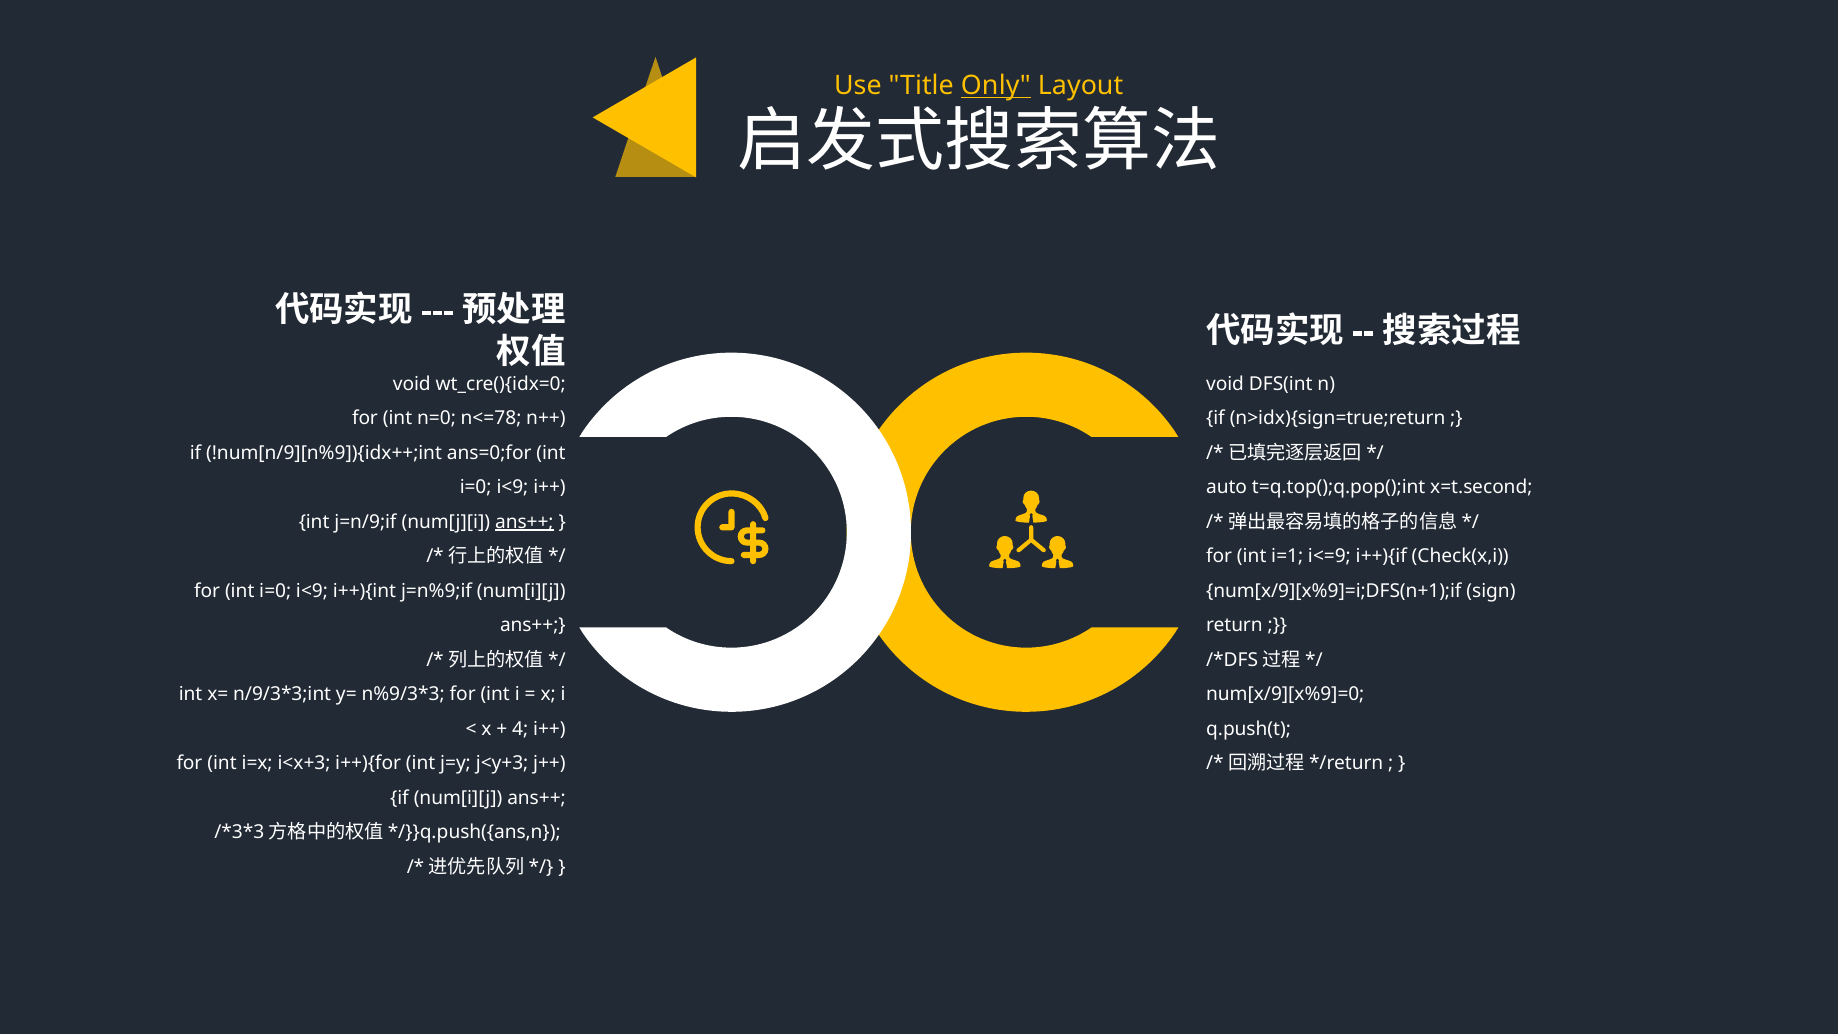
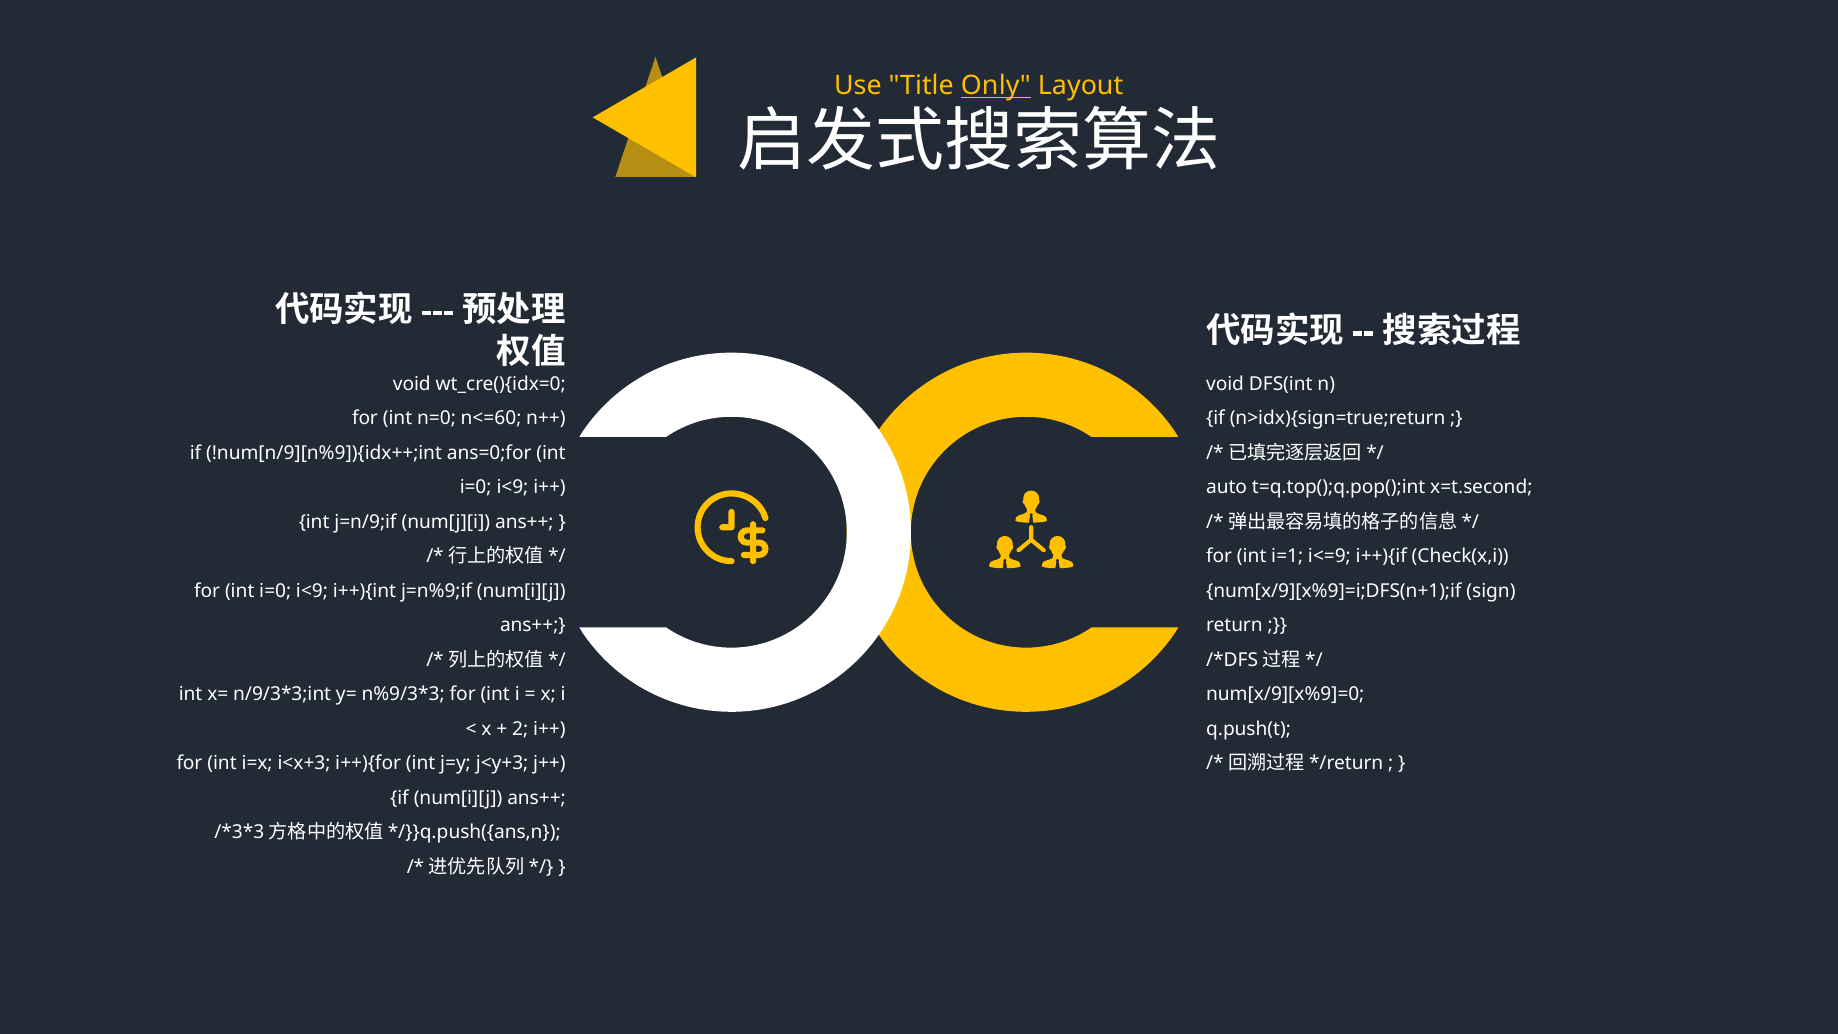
n<=78: n<=78 -> n<=60
ans++ at (524, 522) underline: present -> none
4: 4 -> 2
